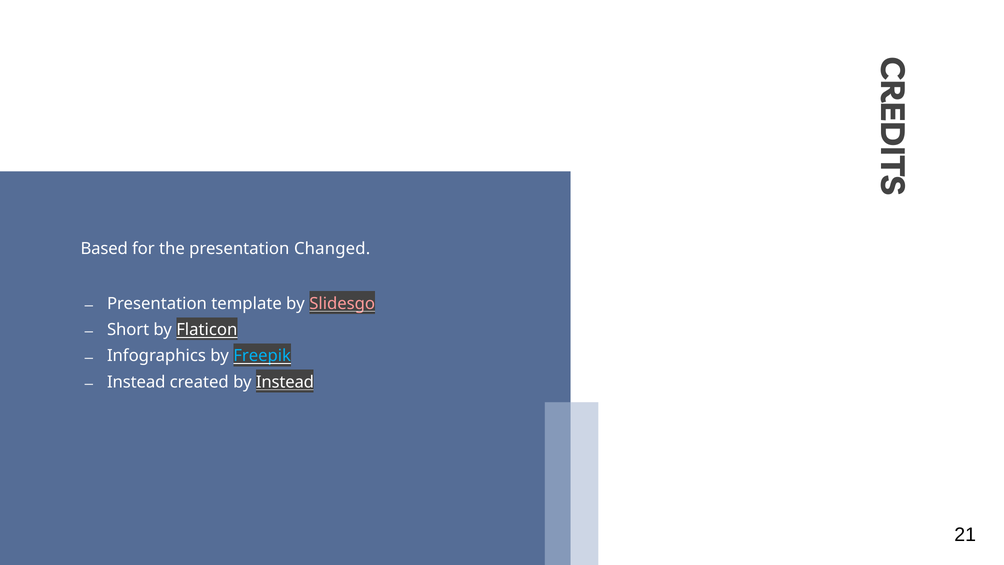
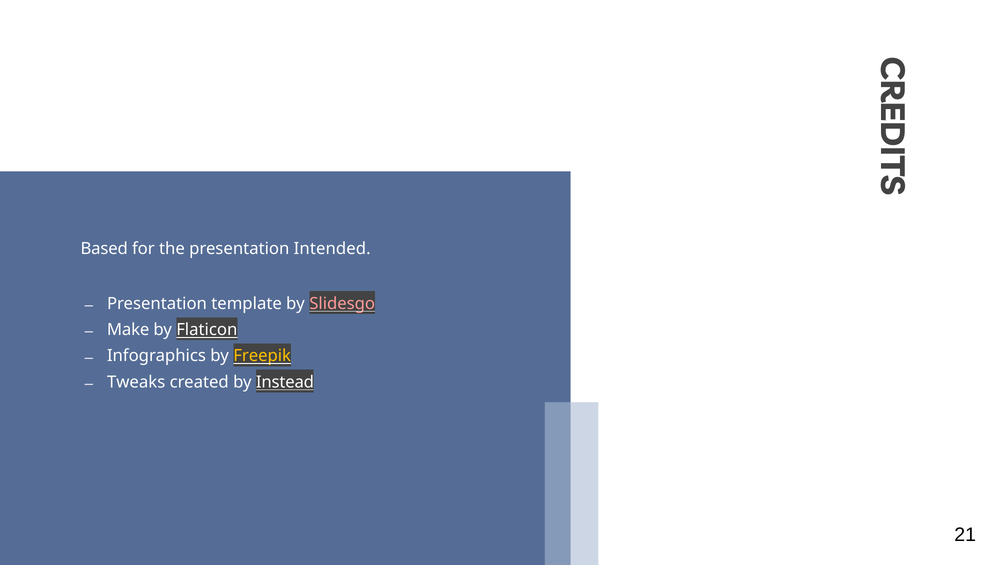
Changed: Changed -> Intended
Short: Short -> Make
Freepik colour: light blue -> yellow
Instead at (136, 382): Instead -> Tweaks
